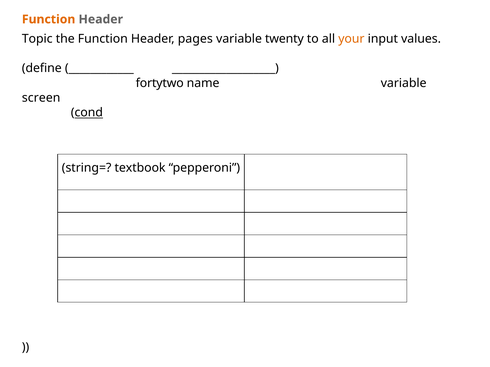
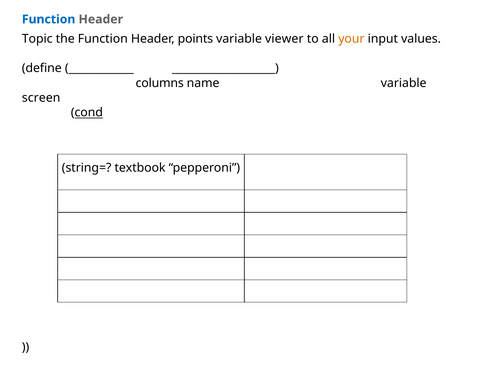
Function at (49, 19) colour: orange -> blue
pages: pages -> points
twenty: twenty -> viewer
fortytwo: fortytwo -> columns
